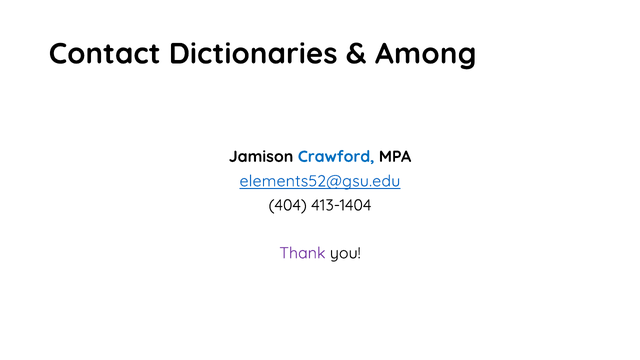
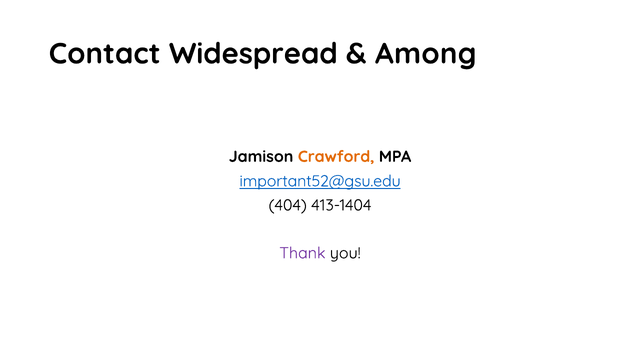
Dictionaries: Dictionaries -> Widespread
Crawford colour: blue -> orange
elements52@gsu.edu: elements52@gsu.edu -> important52@gsu.edu
